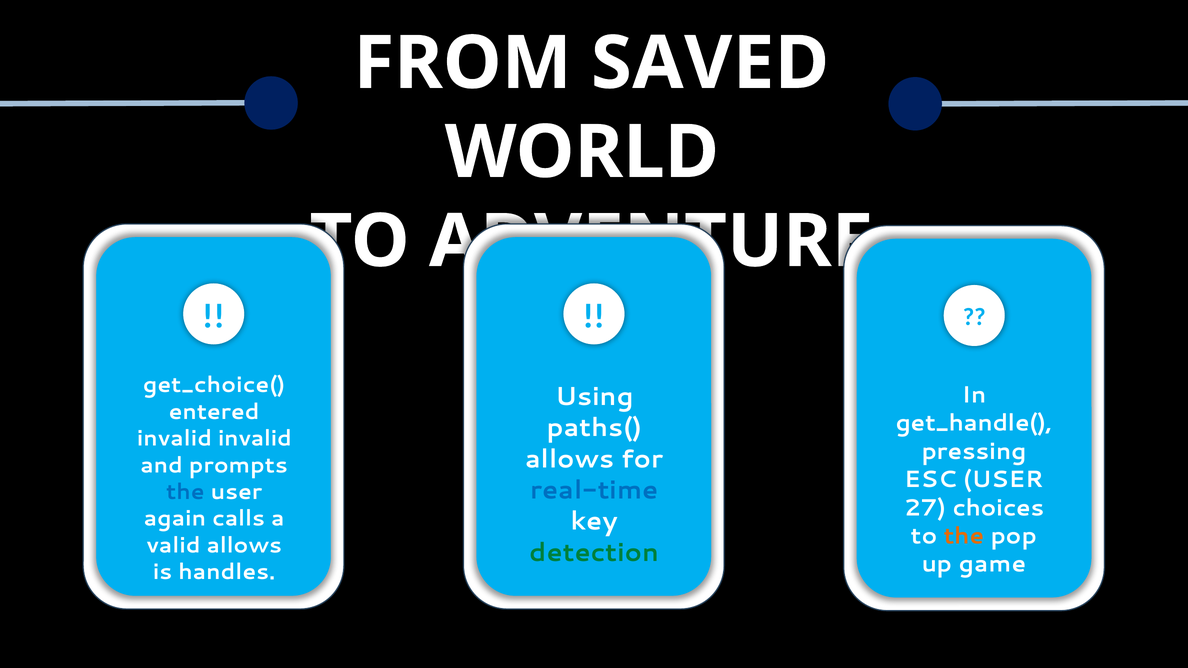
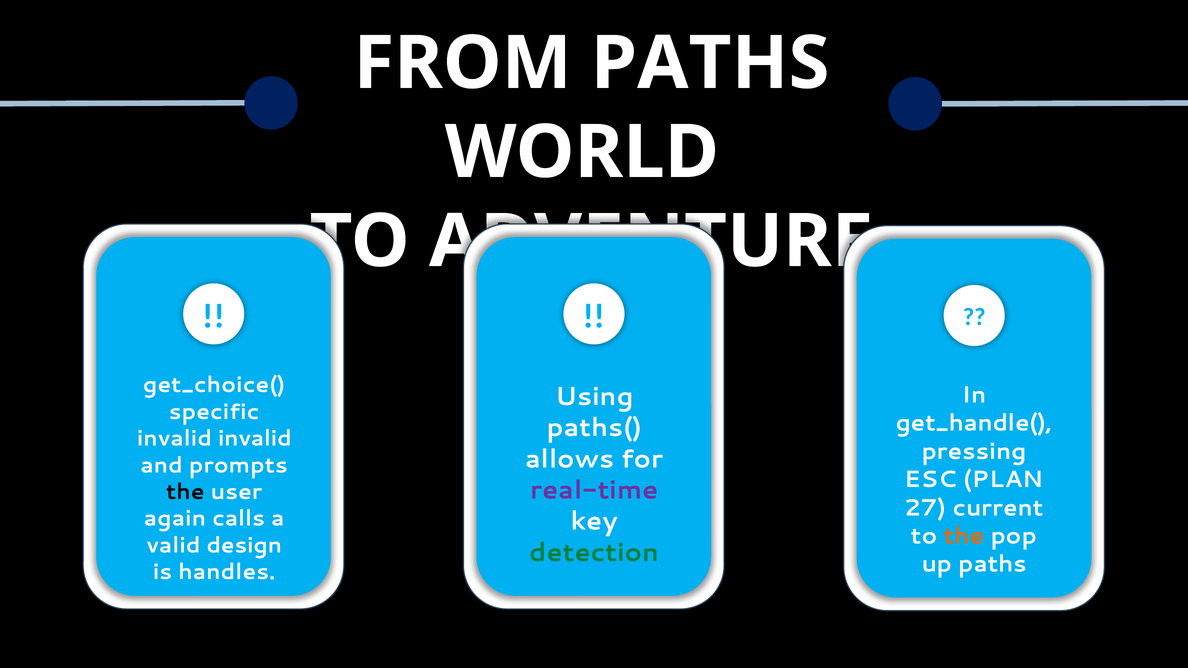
FROM SAVED: SAVED -> PATHS
entered: entered -> specific
ESC USER: USER -> PLAN
real-time colour: blue -> purple
the at (185, 492) colour: blue -> black
choices: choices -> current
valid allows: allows -> design
up game: game -> paths
